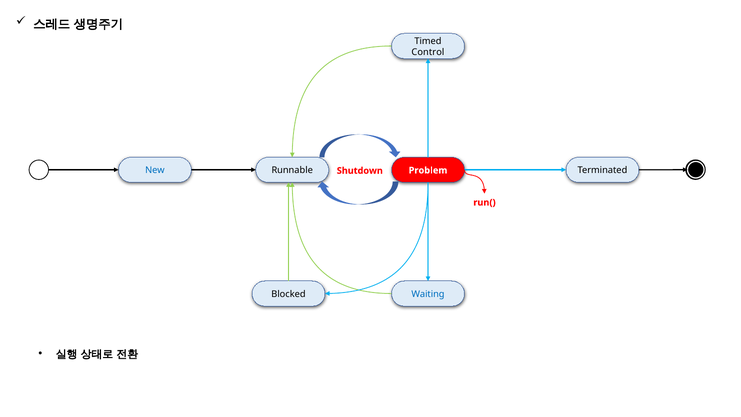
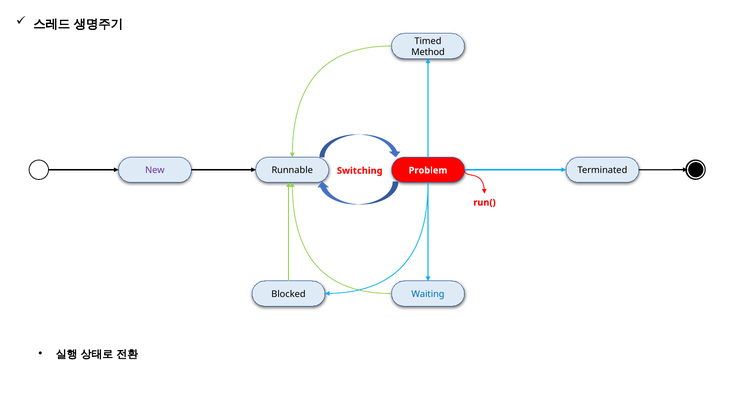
Control: Control -> Method
New colour: blue -> purple
Shutdown: Shutdown -> Switching
